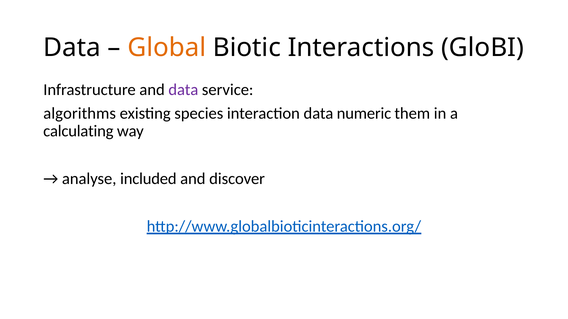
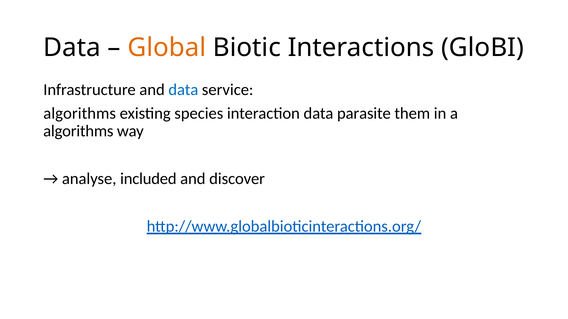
data at (183, 90) colour: purple -> blue
numeric: numeric -> parasite
calculating at (78, 131): calculating -> algorithms
